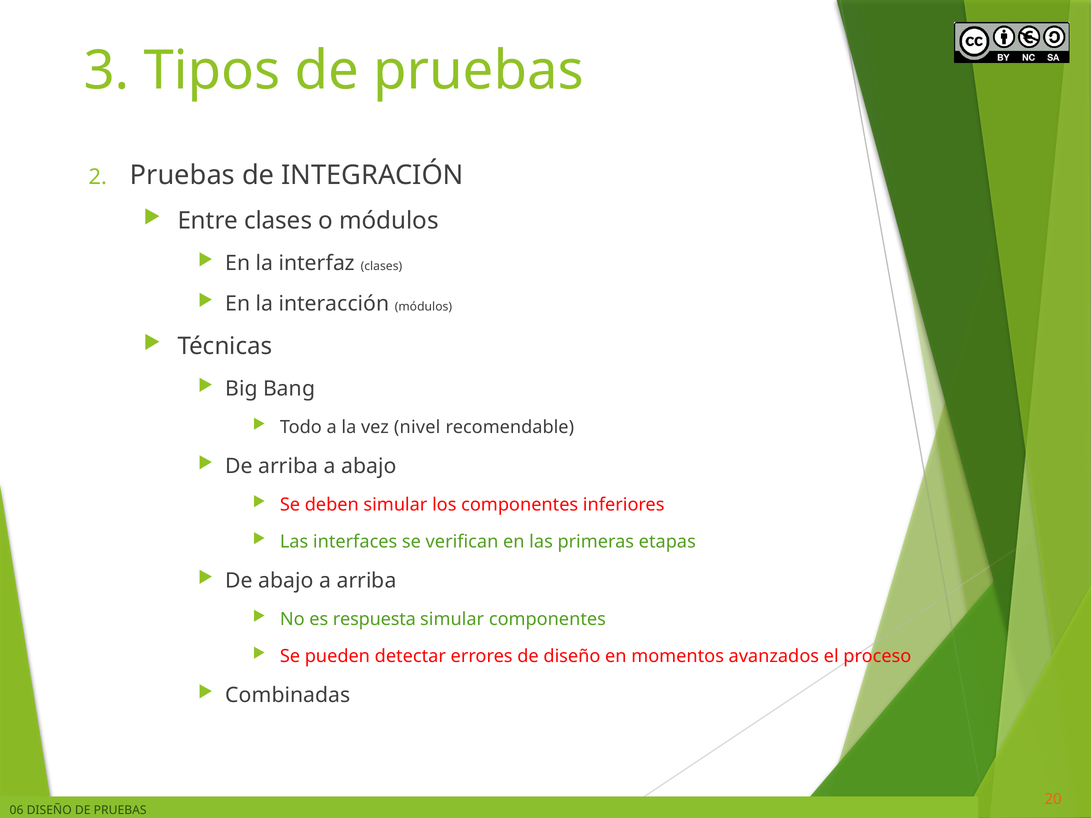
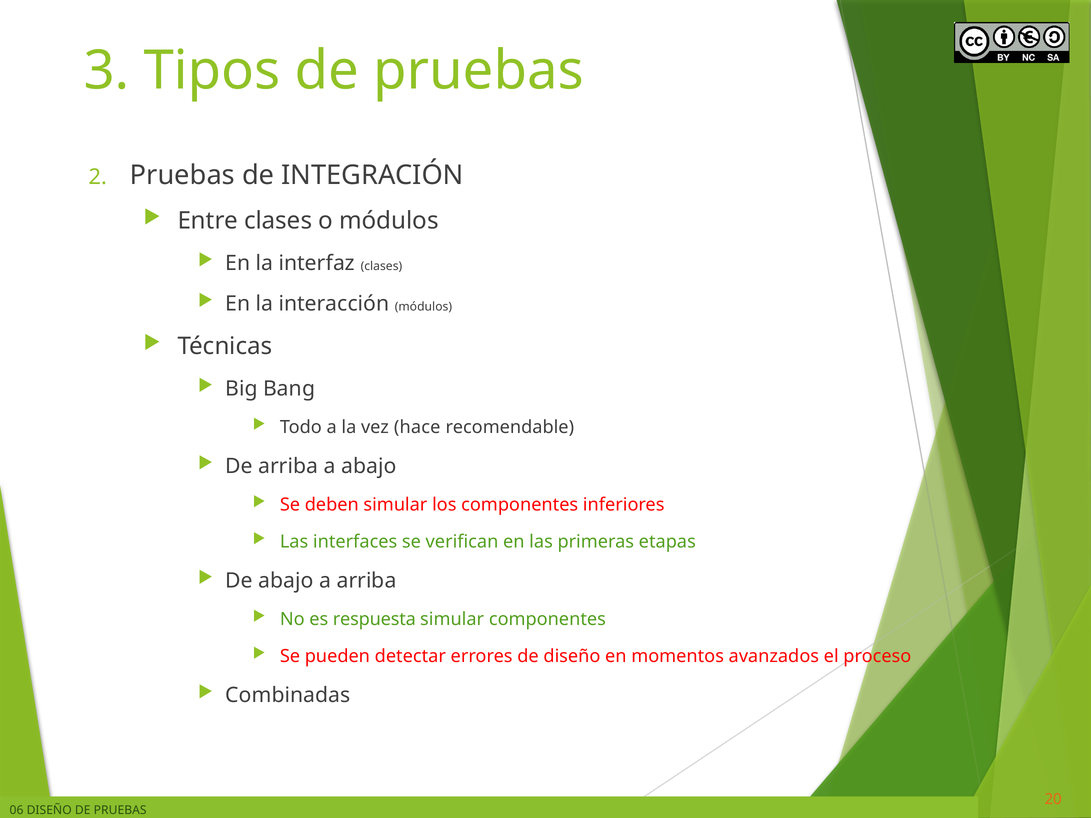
nivel: nivel -> hace
